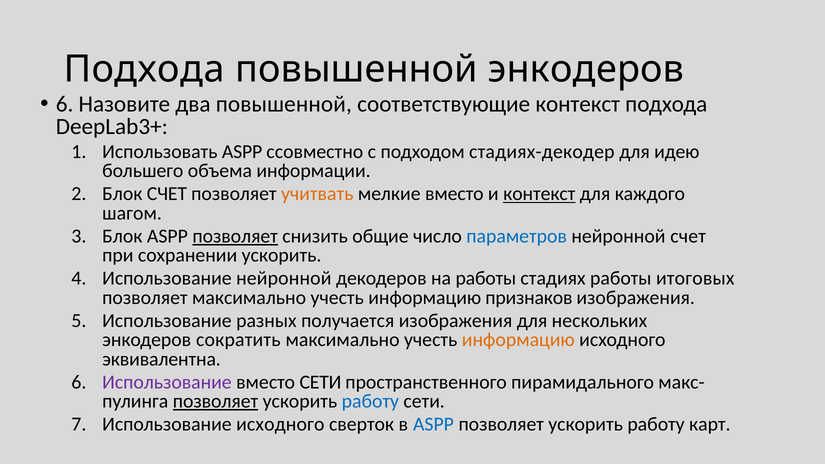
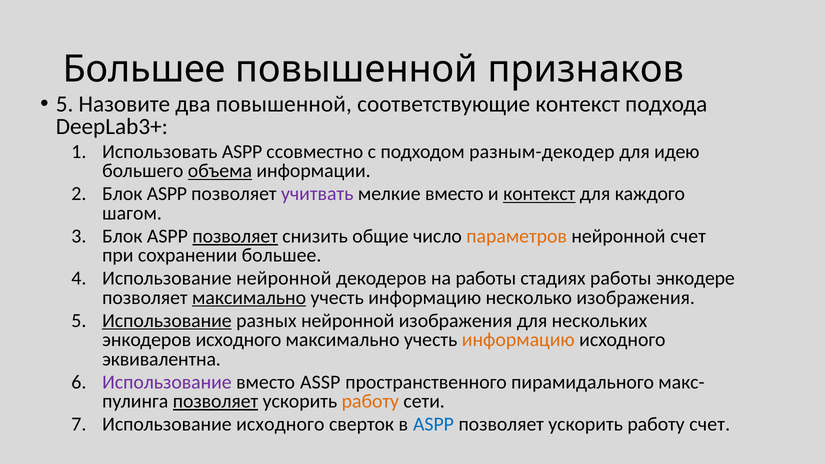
Подхода at (144, 69): Подхода -> Большее
повышенной энкодеров: энкодеров -> признаков
6 at (65, 104): 6 -> 5
стадиях-декодер: стадиях-декодер -> разным-декодер
объема underline: none -> present
СЧЕТ at (167, 194): СЧЕТ -> ASPP
учитвать colour: orange -> purple
параметров colour: blue -> orange
сохранении ускорить: ускорить -> большее
итоговых: итоговых -> энкодере
максимально at (249, 298) underline: none -> present
признаков: признаков -> несколько
Использование at (167, 321) underline: none -> present
разных получается: получается -> нейронной
энкодеров сократить: сократить -> исходного
вместо СЕТИ: СЕТИ -> ASSP
работу at (370, 401) colour: blue -> orange
работу карт: карт -> счет
